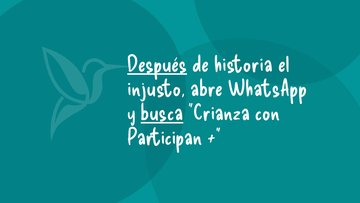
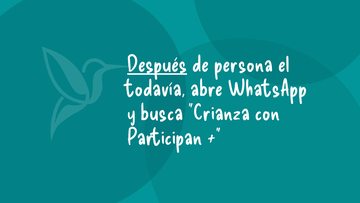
historia: historia -> persona
injusto: injusto -> todavía
busca underline: present -> none
